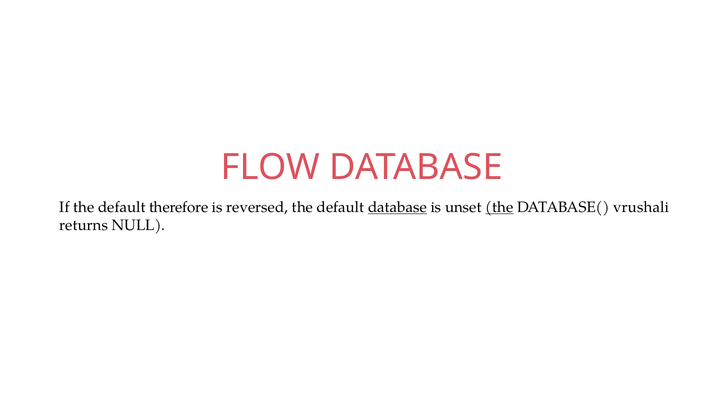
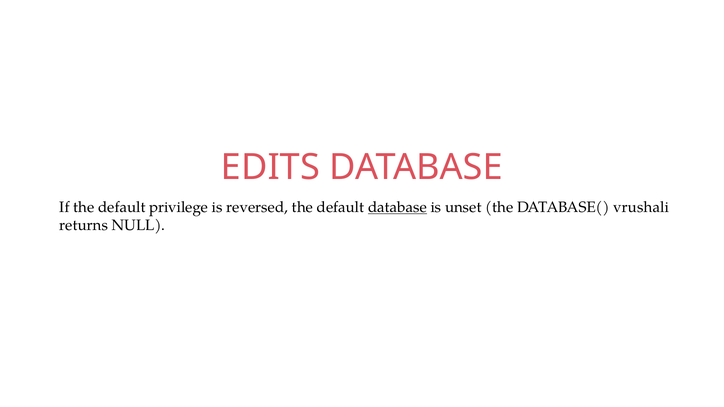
FLOW: FLOW -> EDITS
therefore: therefore -> privilege
the at (499, 207) underline: present -> none
